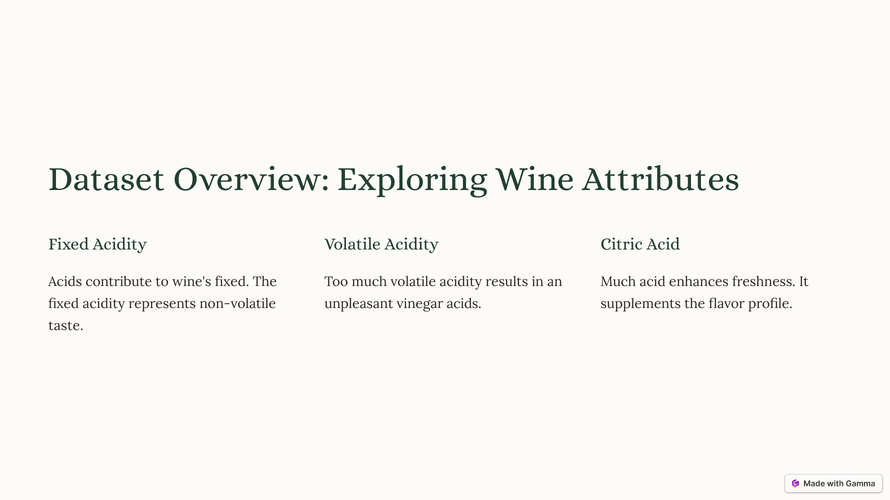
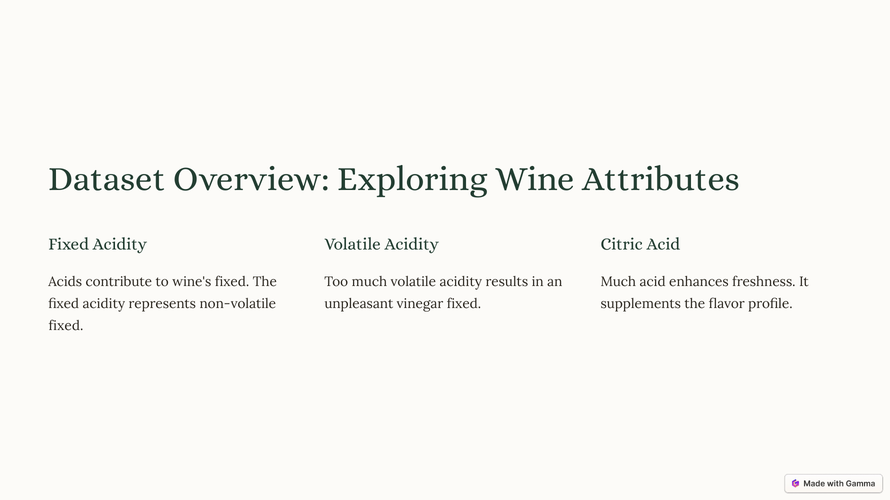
vinegar acids: acids -> fixed
taste at (66, 326): taste -> fixed
